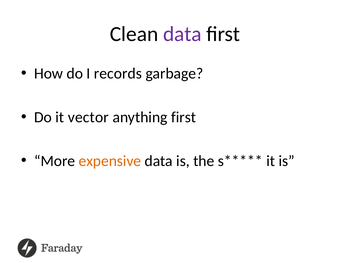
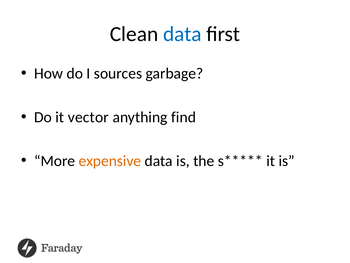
data at (182, 34) colour: purple -> blue
records: records -> sources
anything first: first -> find
